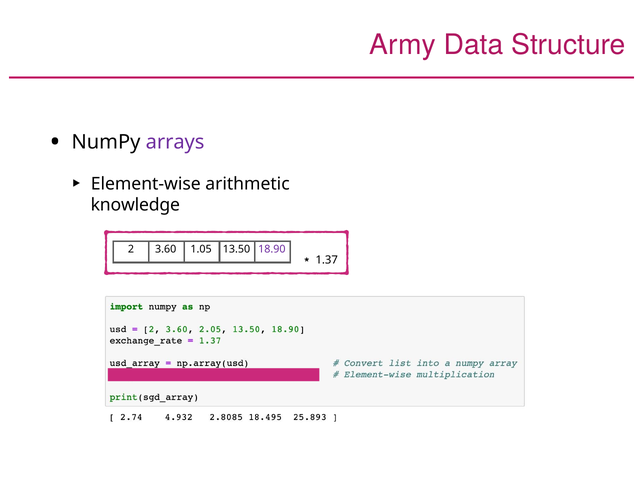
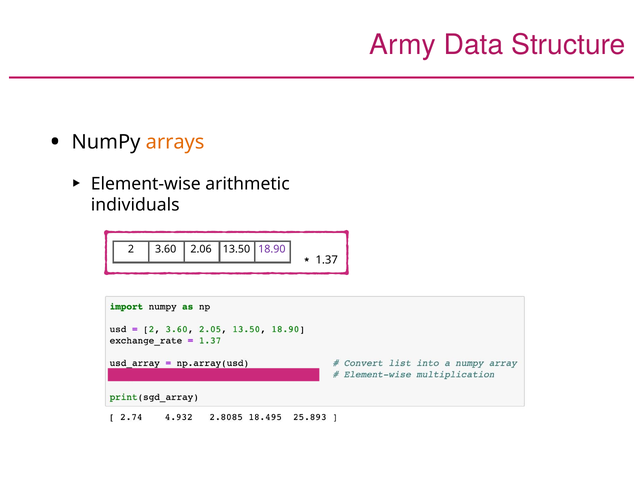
arrays colour: purple -> orange
knowledge: knowledge -> individuals
1.05: 1.05 -> 2.06
